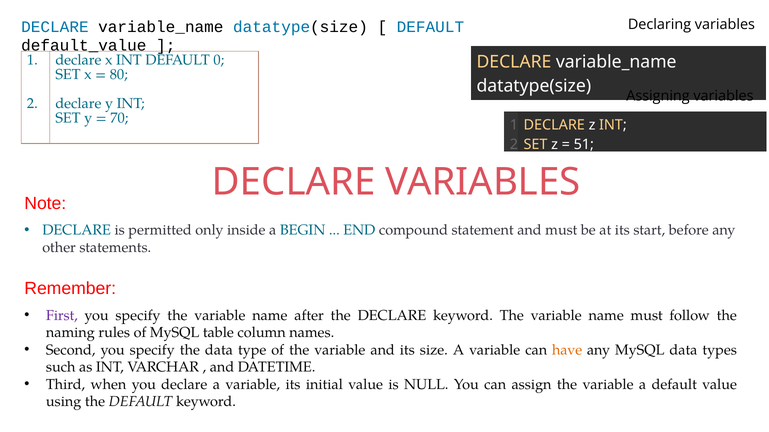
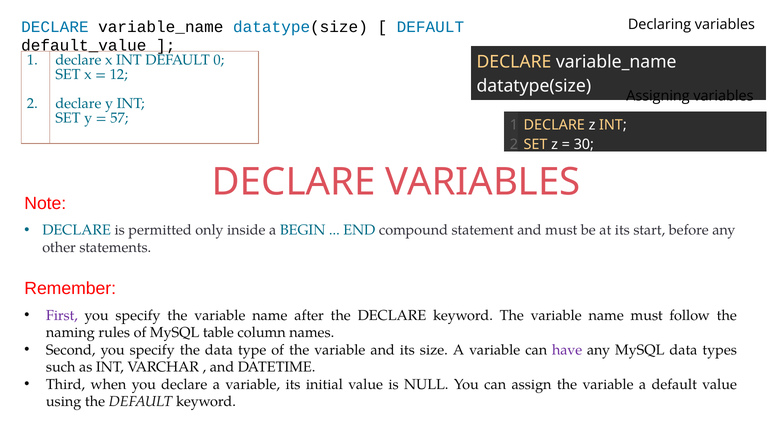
80: 80 -> 12
70: 70 -> 57
51: 51 -> 30
have colour: orange -> purple
